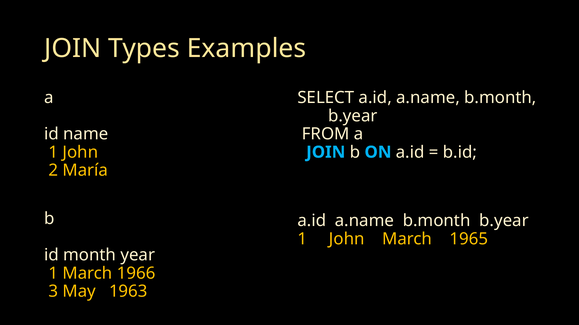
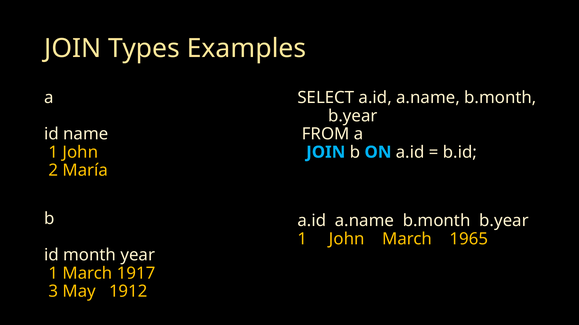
1966: 1966 -> 1917
1963: 1963 -> 1912
